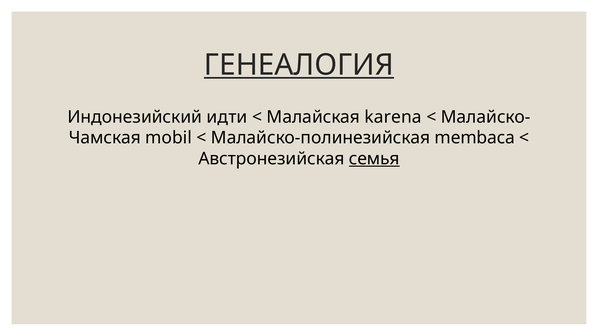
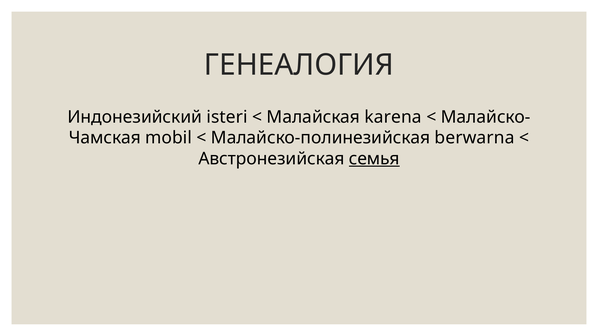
ГЕНЕАЛОГИЯ underline: present -> none
идти: идти -> isteri
membaca: membaca -> berwarna
